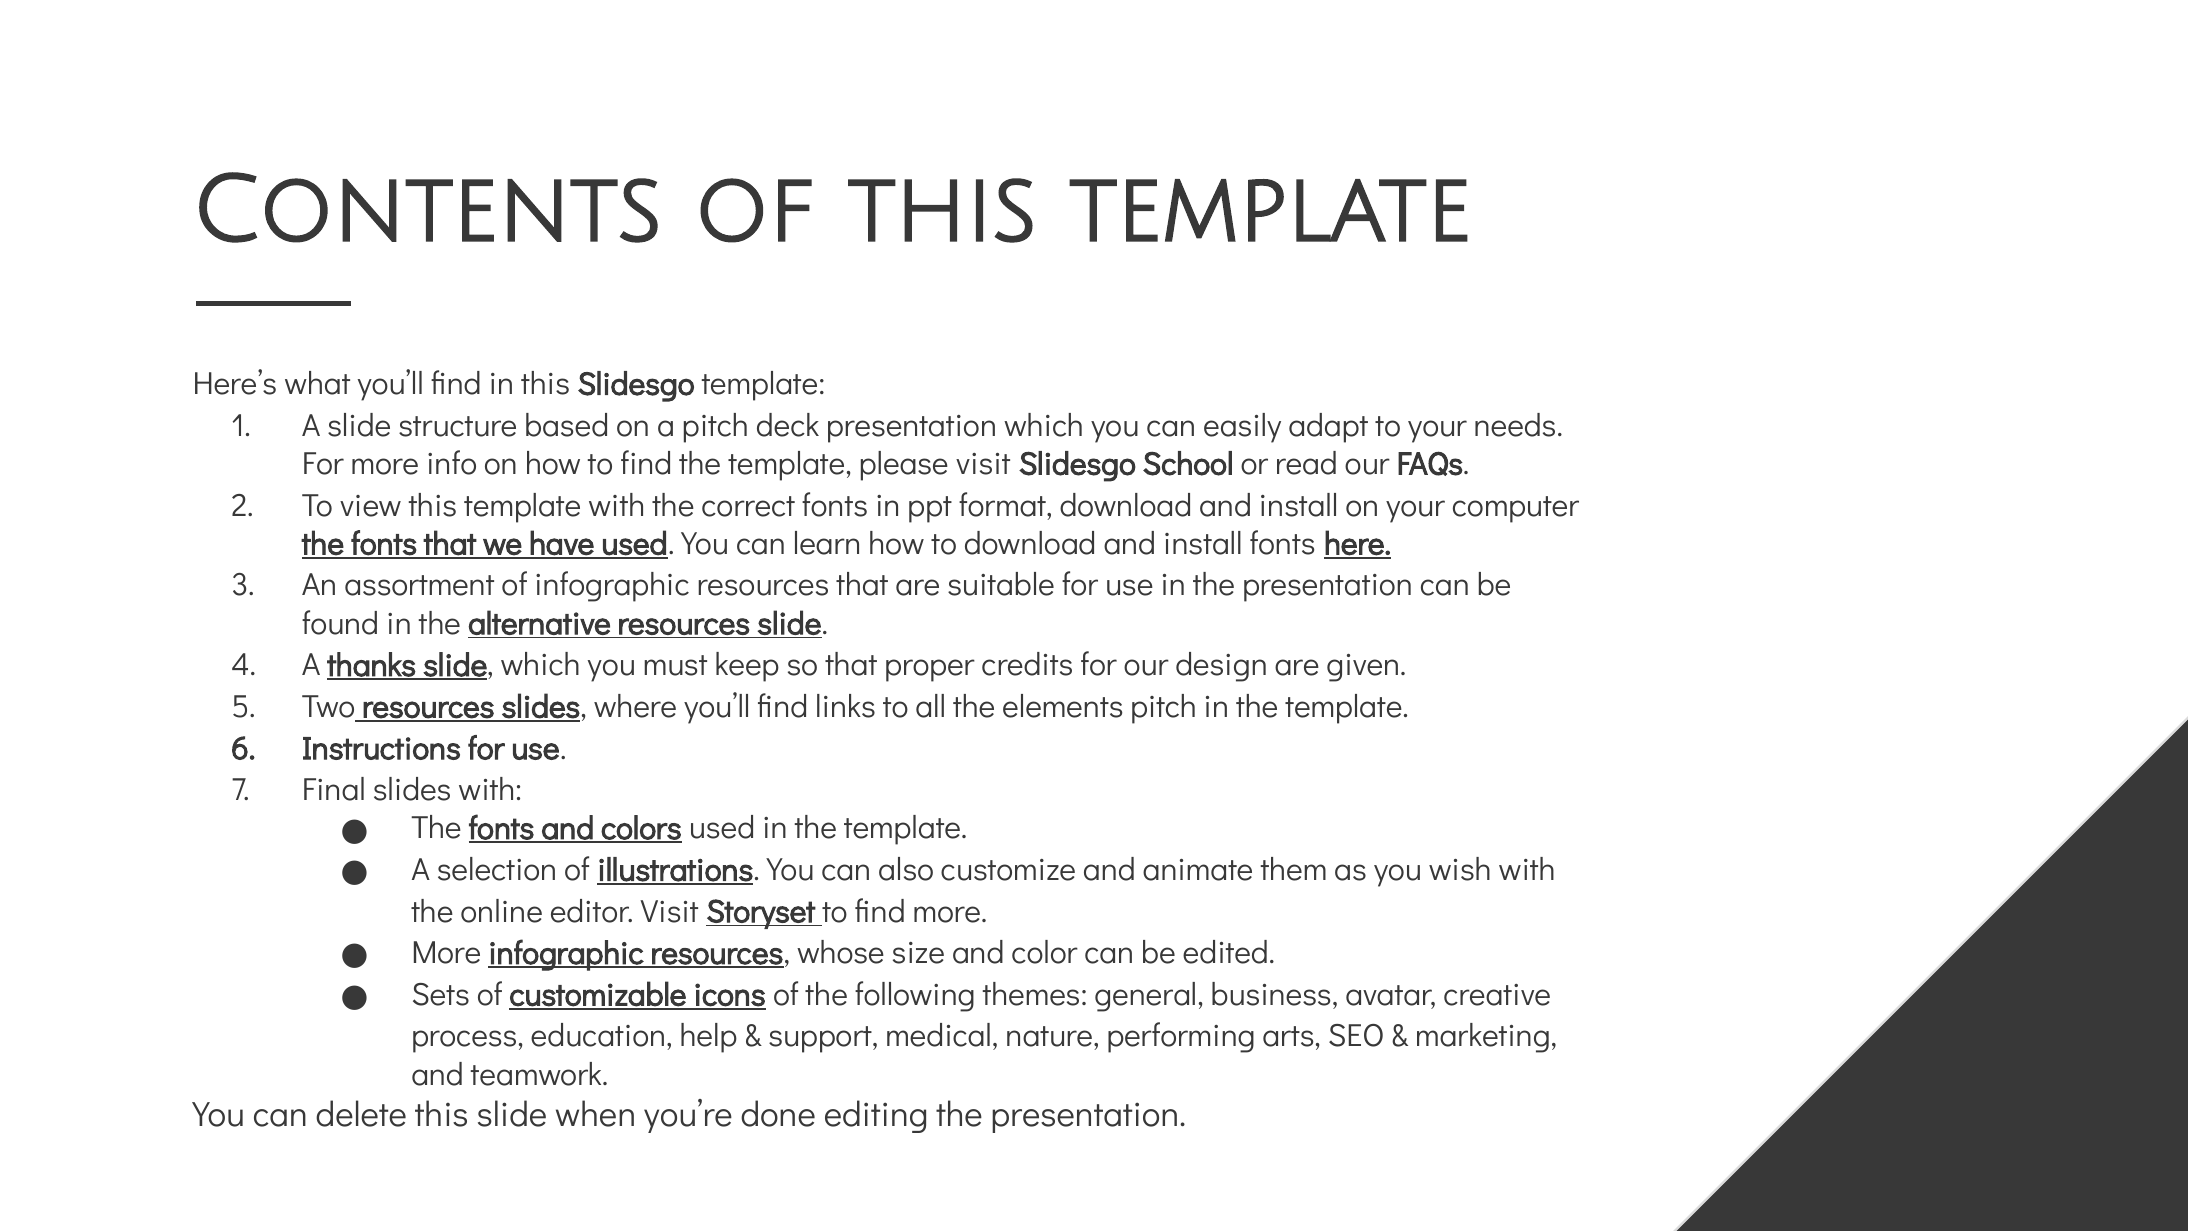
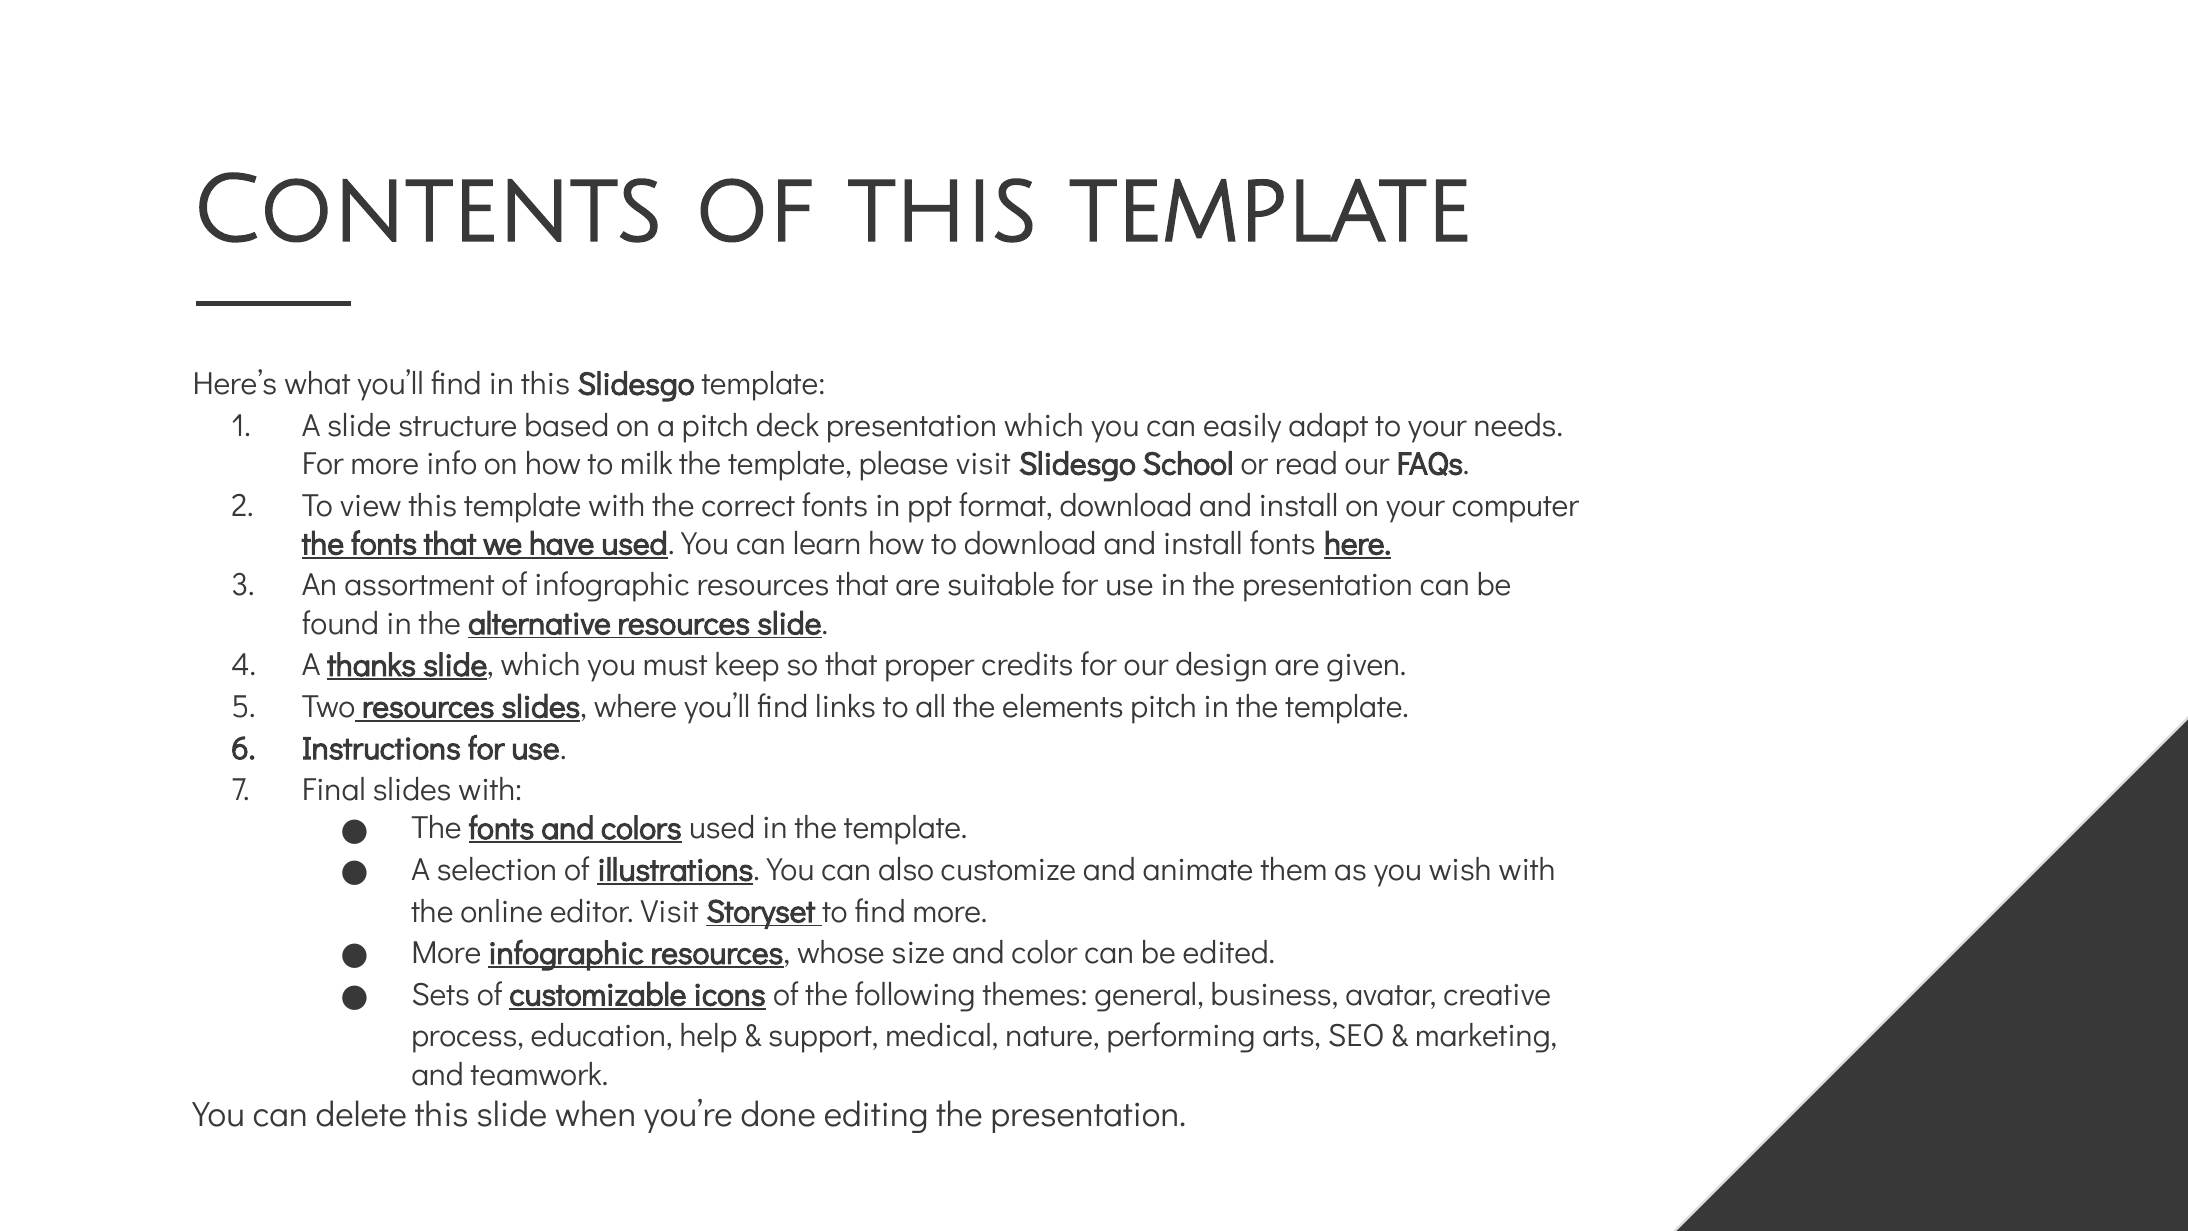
how to find: find -> milk
